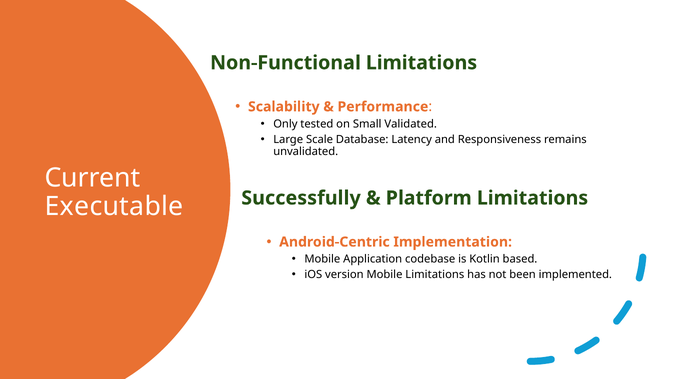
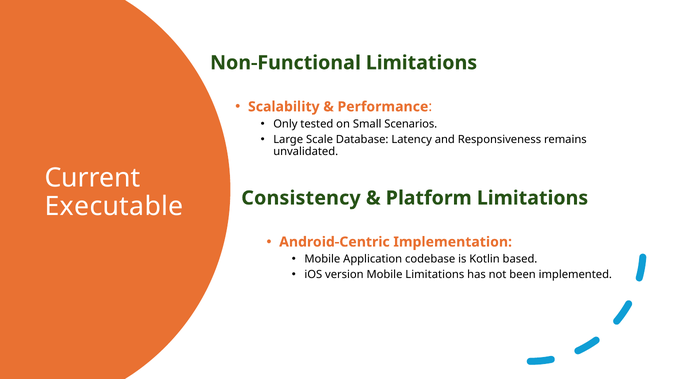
Validated: Validated -> Scenarios
Successfully: Successfully -> Consistency
